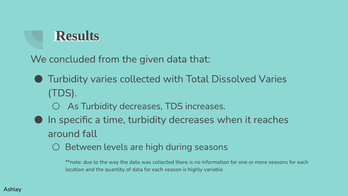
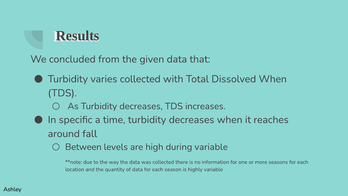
Dissolved Varies: Varies -> When
during seasons: seasons -> variable
